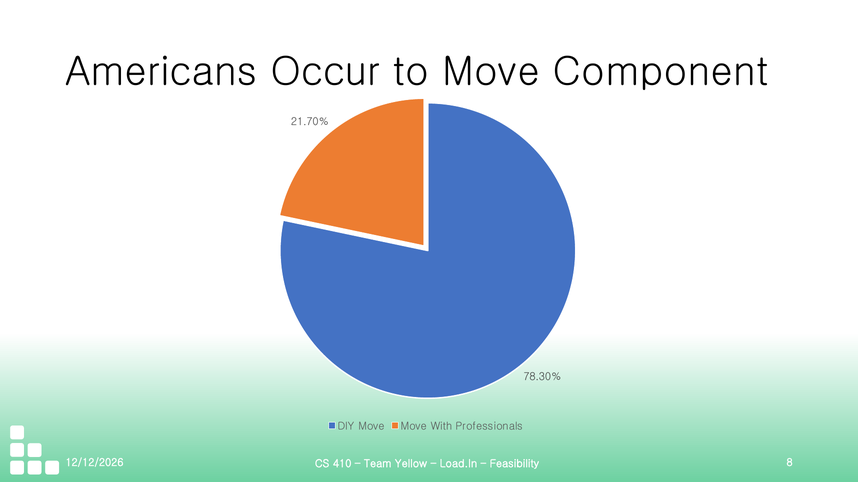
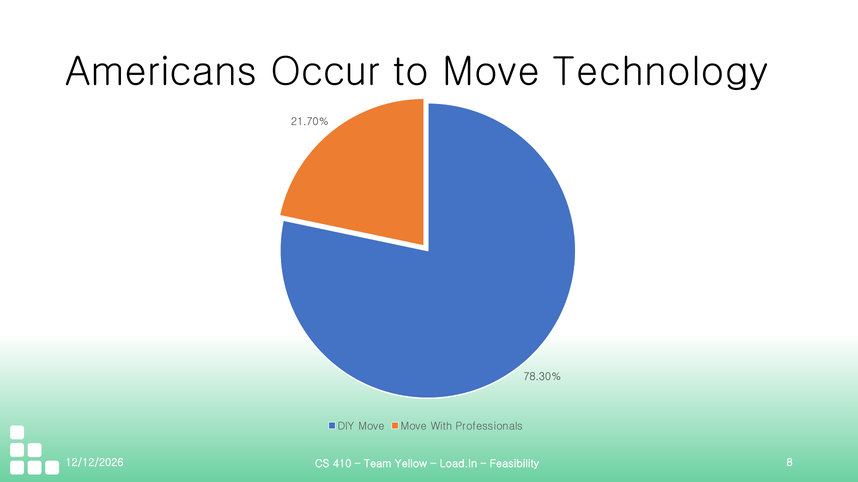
Component: Component -> Technology
